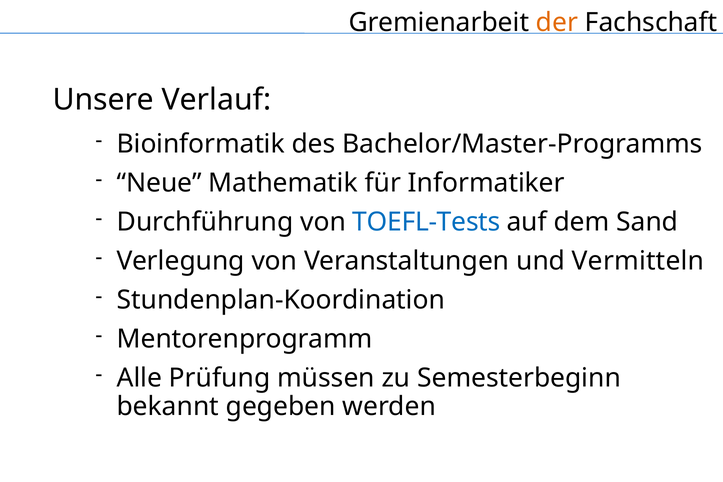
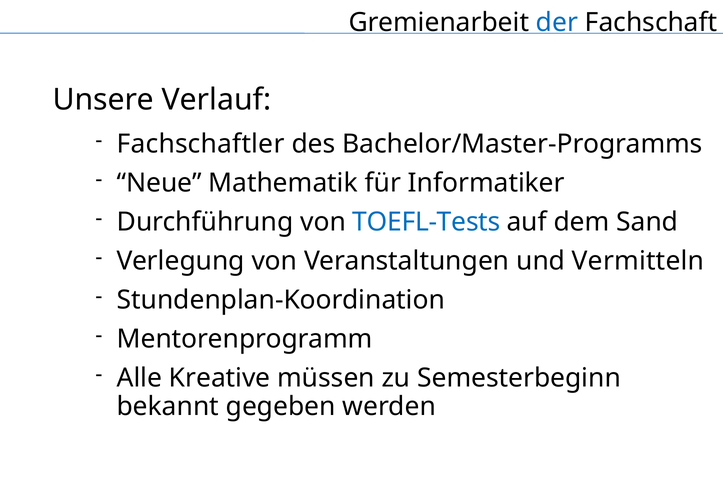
der colour: orange -> blue
Bioinformatik: Bioinformatik -> Fachschaftler
Prüfung: Prüfung -> Kreative
